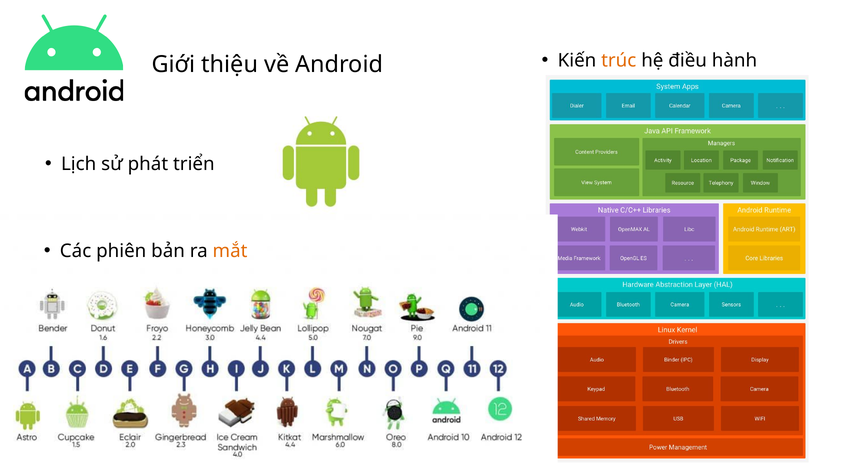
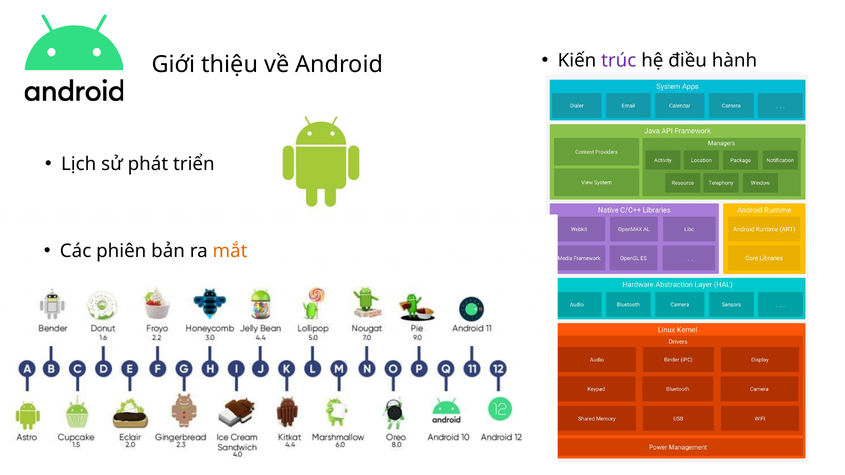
trúc colour: orange -> purple
